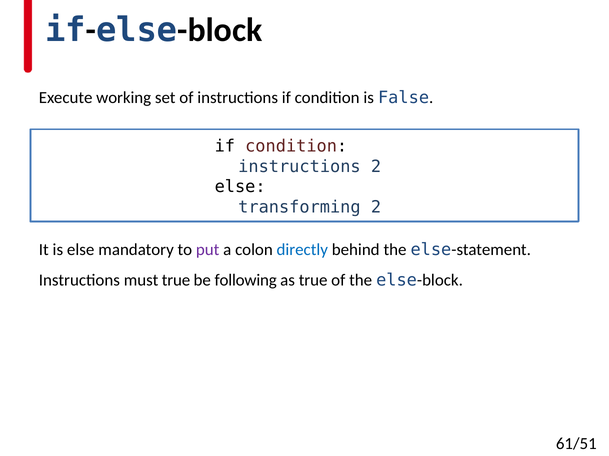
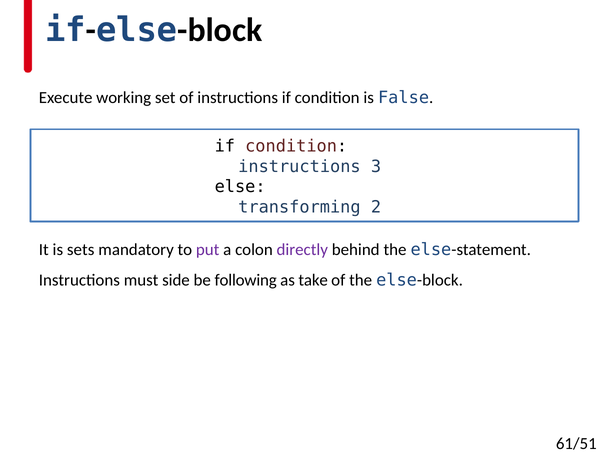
instructions 2: 2 -> 3
is else: else -> sets
directly colour: blue -> purple
must true: true -> side
as true: true -> take
